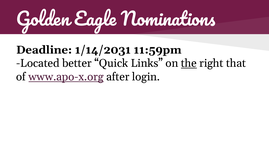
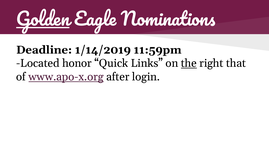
Golden underline: none -> present
1/14/2031: 1/14/2031 -> 1/14/2019
better: better -> honor
